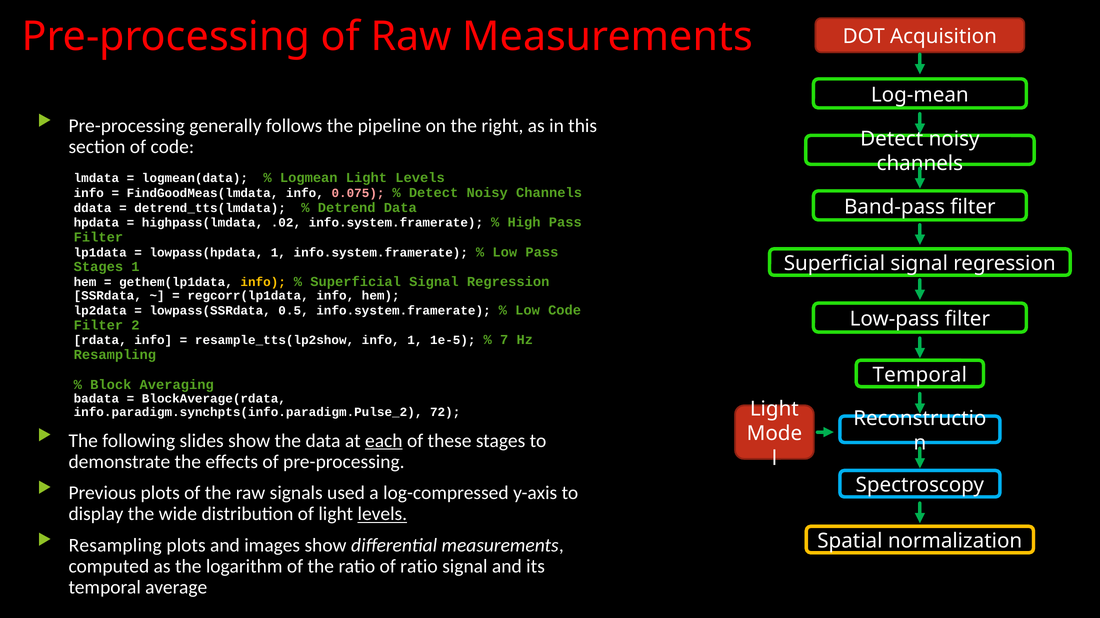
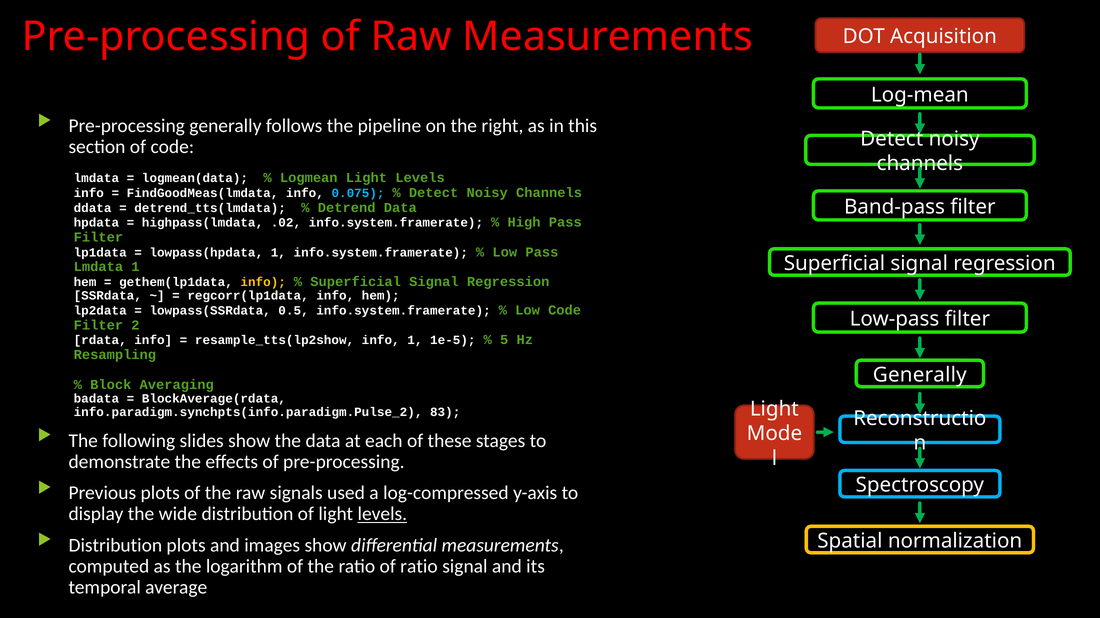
0.075 colour: pink -> light blue
Stages at (98, 267): Stages -> Lmdata
7: 7 -> 5
Temporal at (920, 375): Temporal -> Generally
72: 72 -> 83
each underline: present -> none
Resampling at (115, 546): Resampling -> Distribution
